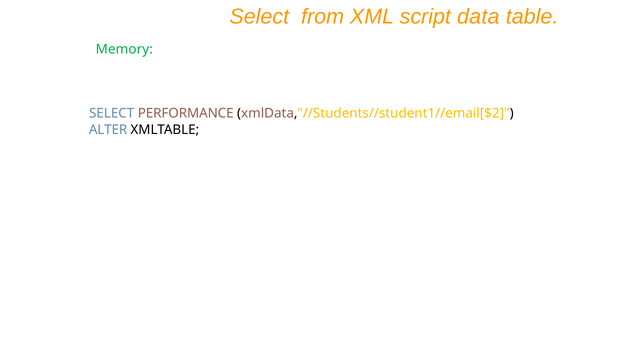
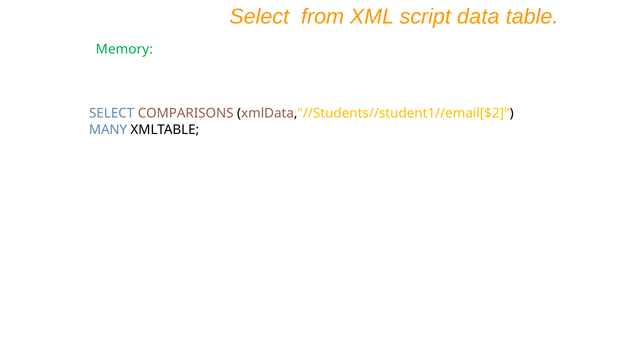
PERFORMANCE: PERFORMANCE -> COMPARISONS
ALTER: ALTER -> MANY
